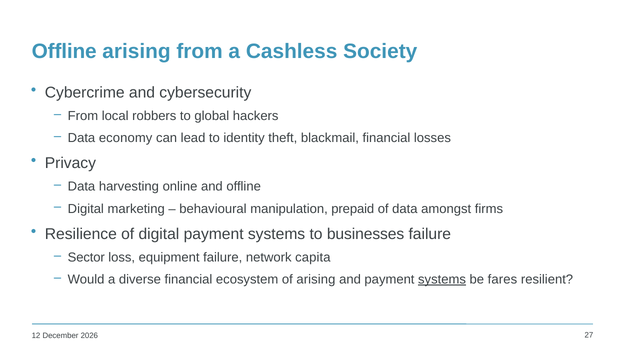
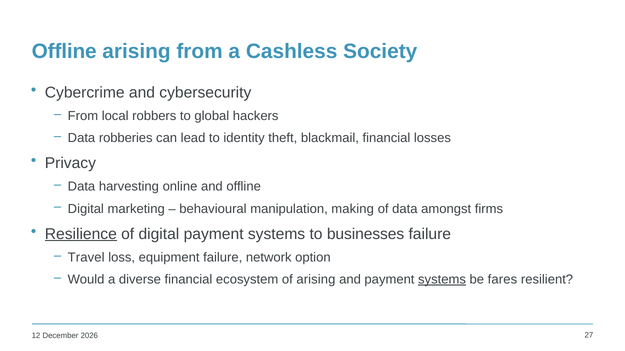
economy: economy -> robberies
prepaid: prepaid -> making
Resilience underline: none -> present
Sector: Sector -> Travel
capita: capita -> option
